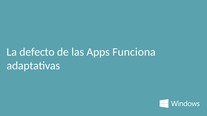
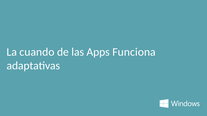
defecto: defecto -> cuando
